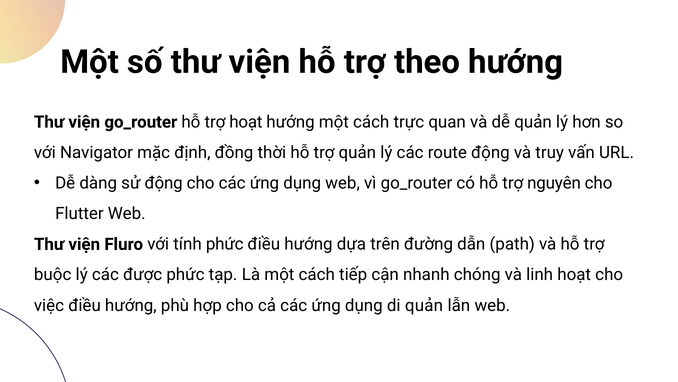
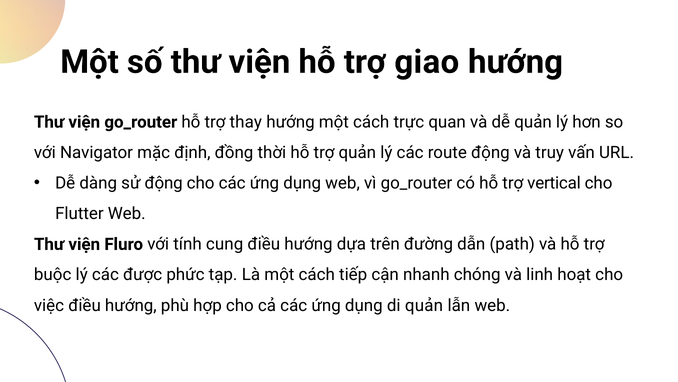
theo: theo -> giao
trợ hoạt: hoạt -> thay
nguyên: nguyên -> vertical
tính phức: phức -> cung
